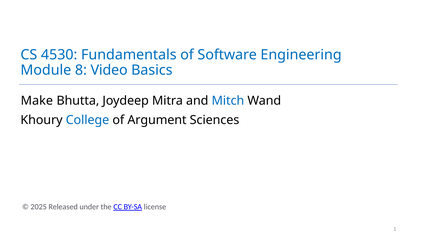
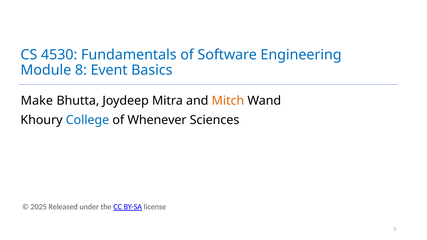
Video: Video -> Event
Mitch colour: blue -> orange
Argument: Argument -> Whenever
